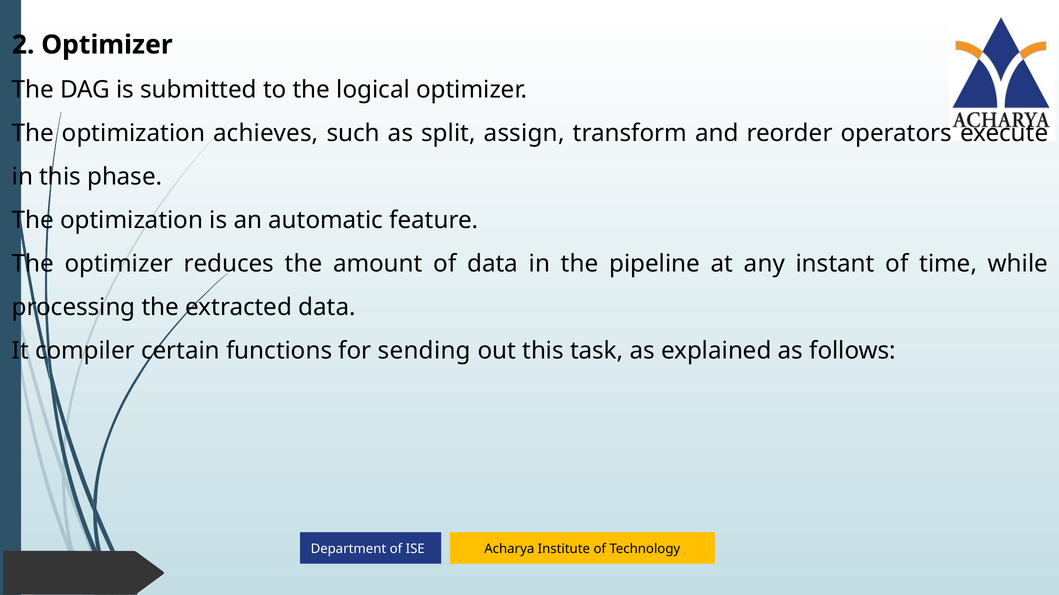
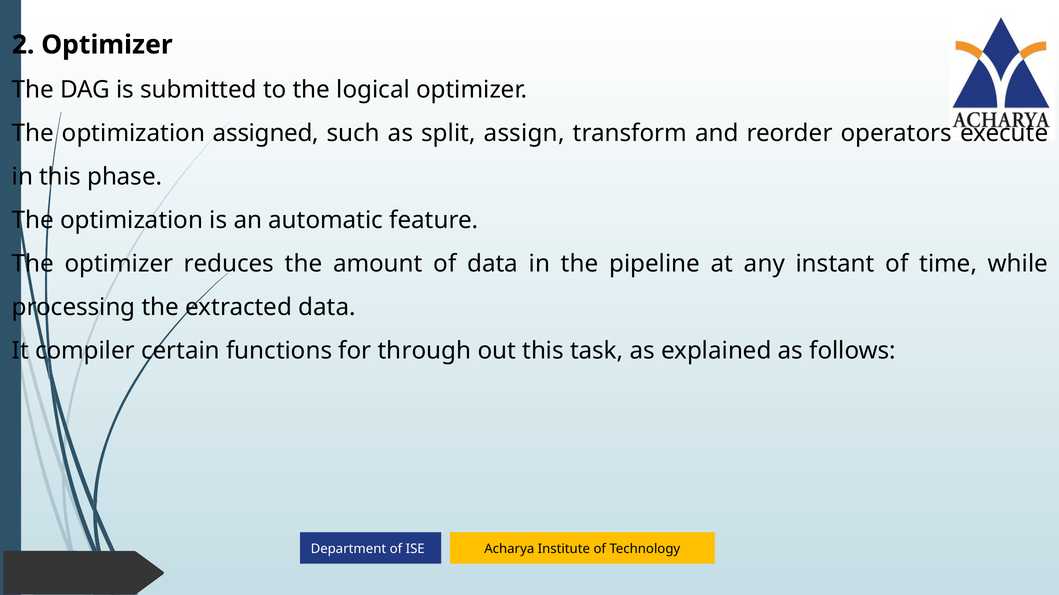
achieves: achieves -> assigned
sending: sending -> through
